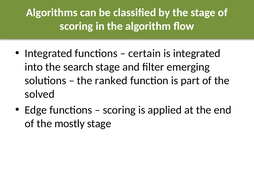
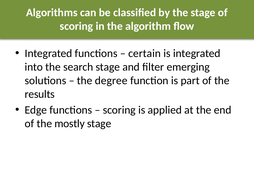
ranked: ranked -> degree
solved: solved -> results
